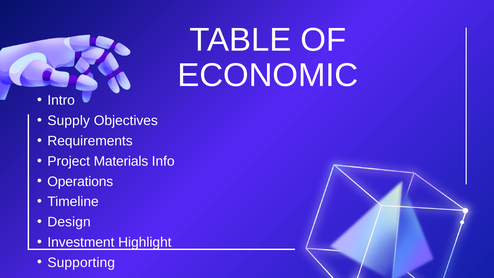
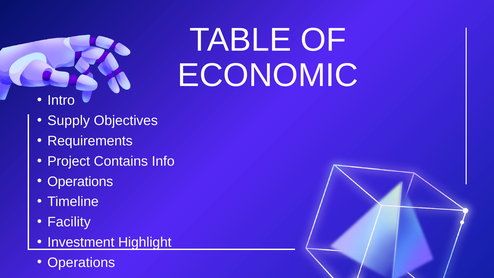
Materials: Materials -> Contains
Design: Design -> Facility
Supporting at (81, 262): Supporting -> Operations
